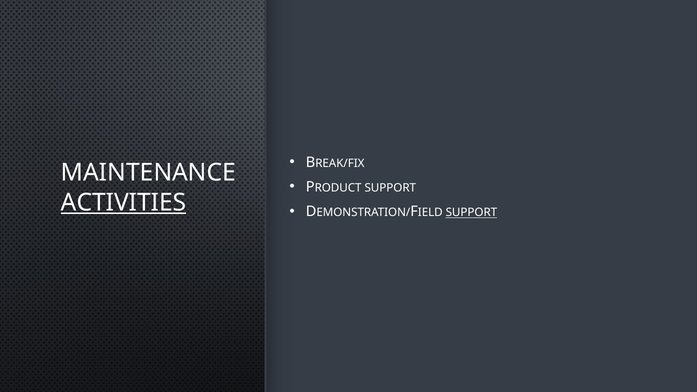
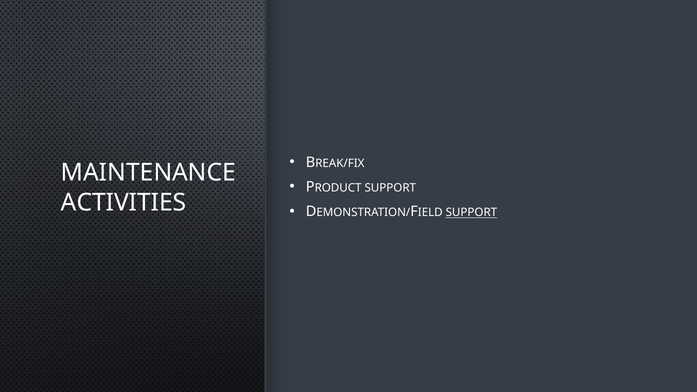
ACTIVITIES underline: present -> none
